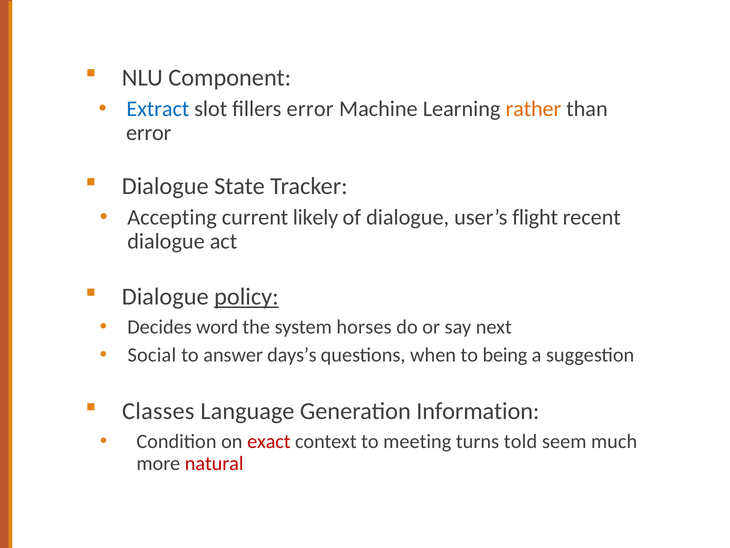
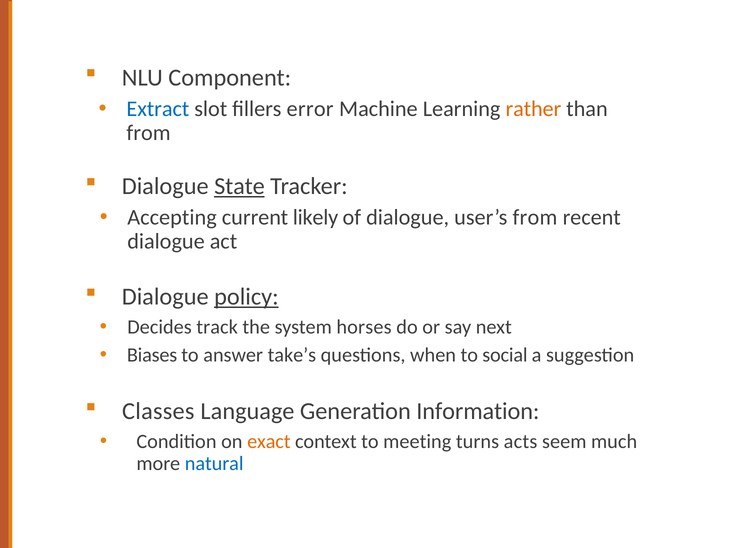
error at (149, 133): error -> from
State underline: none -> present
user’s flight: flight -> from
word: word -> track
Social: Social -> Biases
days’s: days’s -> take’s
being: being -> social
exact colour: red -> orange
told: told -> acts
natural colour: red -> blue
